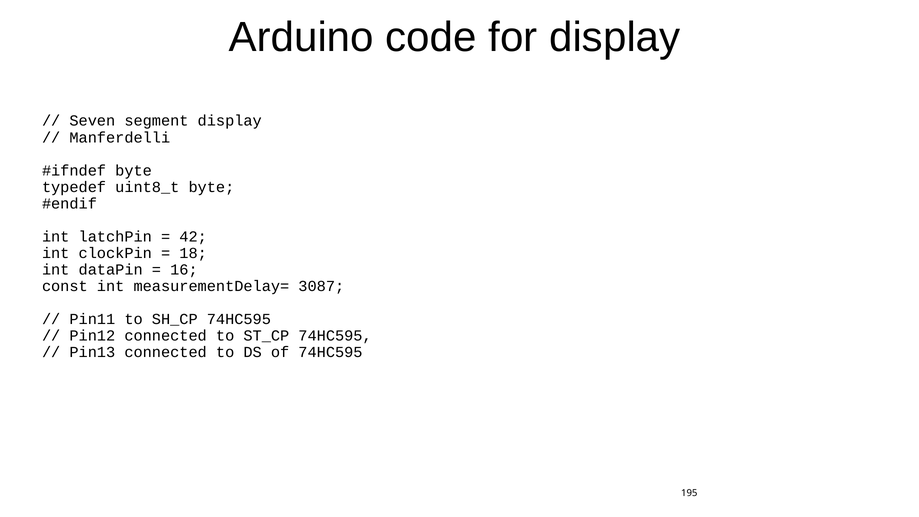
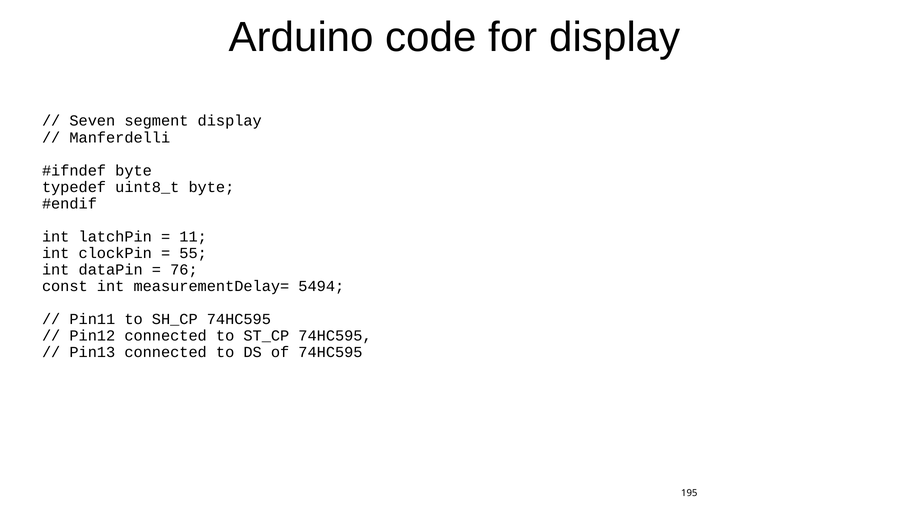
42: 42 -> 11
18: 18 -> 55
16: 16 -> 76
3087: 3087 -> 5494
